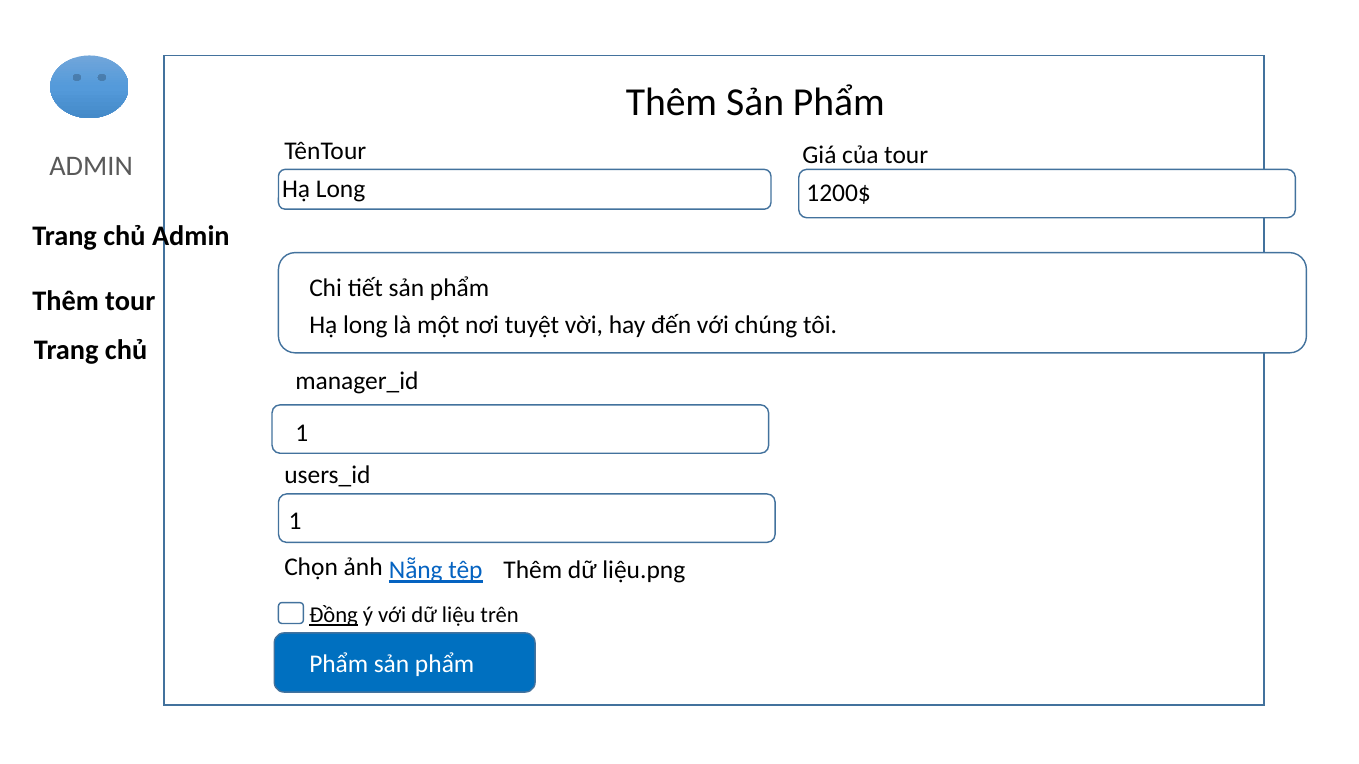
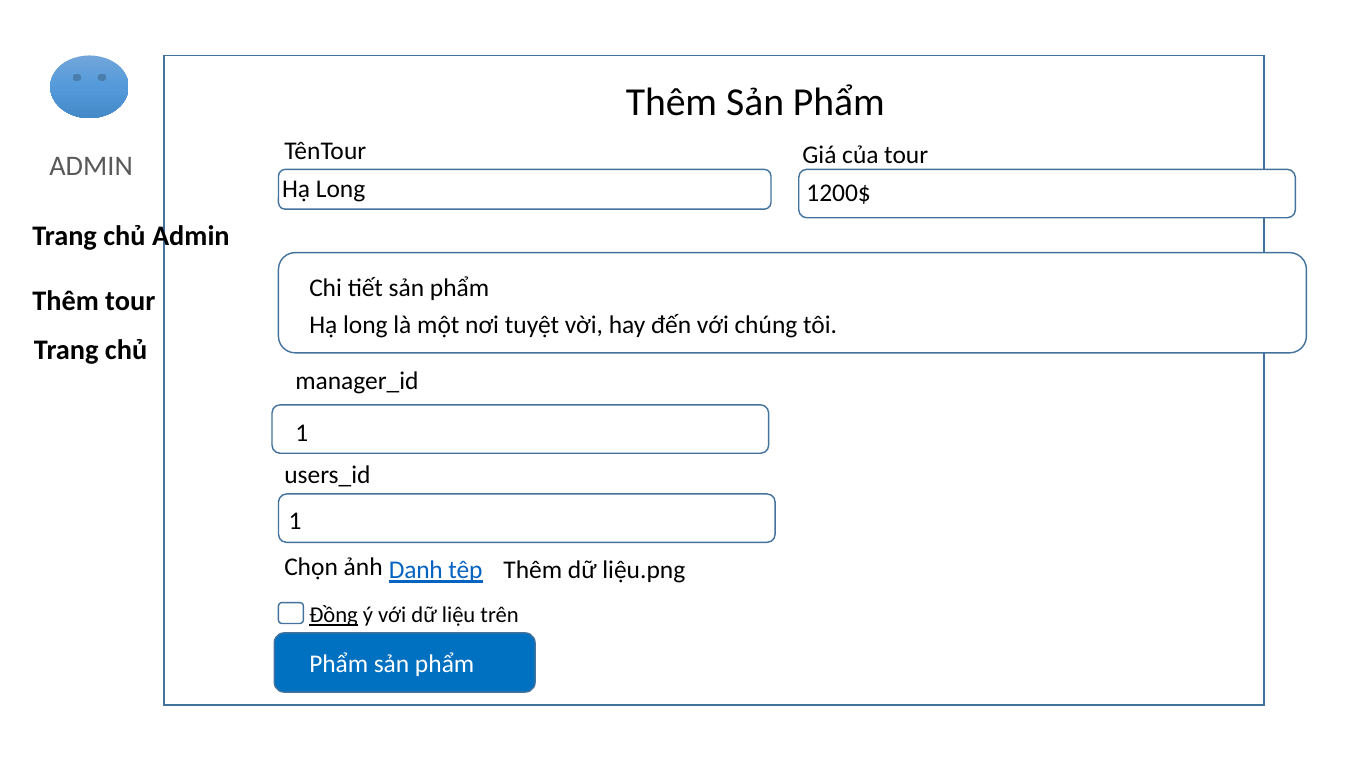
Nẵng: Nẵng -> Danh
